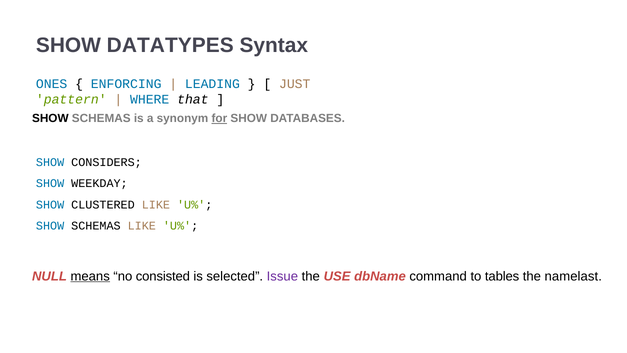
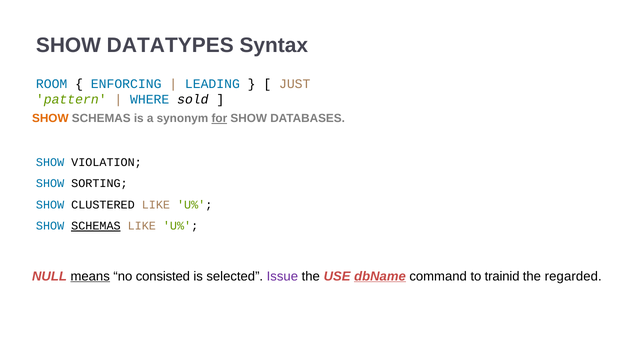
ONES: ONES -> ROOM
that: that -> sold
SHOW at (50, 118) colour: black -> orange
CONSIDERS: CONSIDERS -> VIOLATION
WEEKDAY: WEEKDAY -> SORTING
SCHEMAS at (96, 226) underline: none -> present
dbName underline: none -> present
tables: tables -> trainid
namelast: namelast -> regarded
